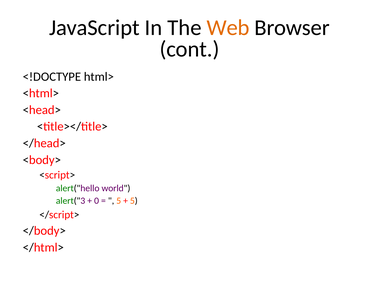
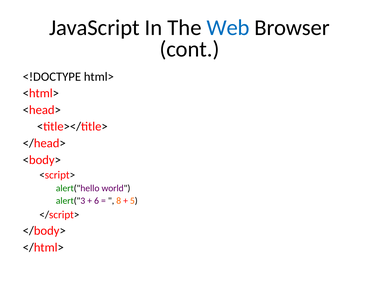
Web colour: orange -> blue
0: 0 -> 6
5 at (119, 201): 5 -> 8
